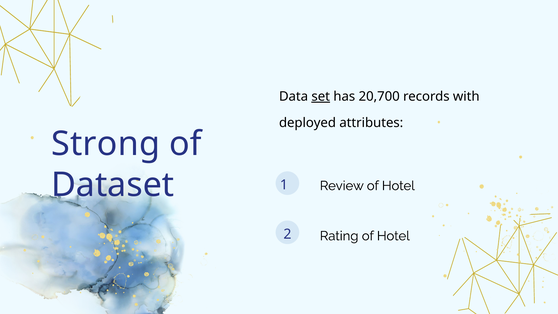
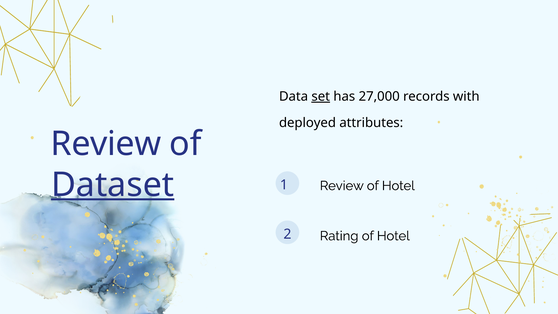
20,700: 20,700 -> 27,000
Strong at (106, 144): Strong -> Review
Dataset underline: none -> present
